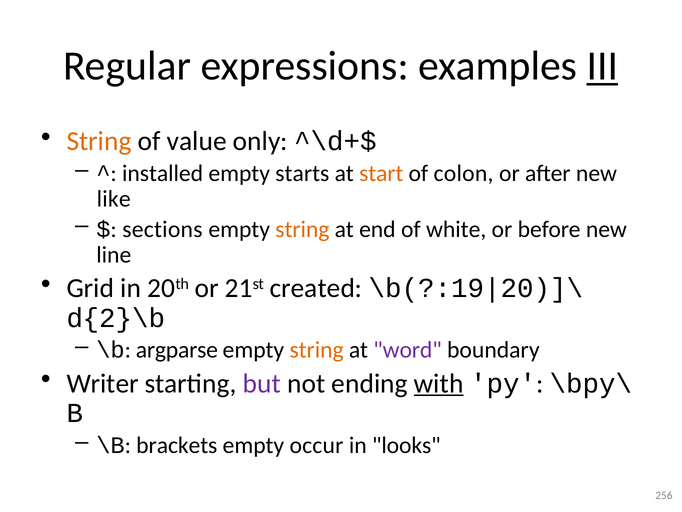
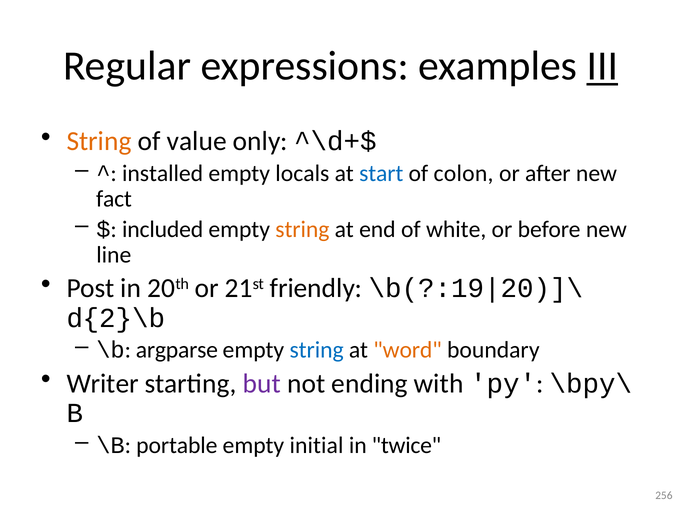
starts: starts -> locals
start colour: orange -> blue
like: like -> fact
sections: sections -> included
Grid: Grid -> Post
created: created -> friendly
string at (317, 350) colour: orange -> blue
word colour: purple -> orange
with underline: present -> none
brackets: brackets -> portable
occur: occur -> initial
looks: looks -> twice
